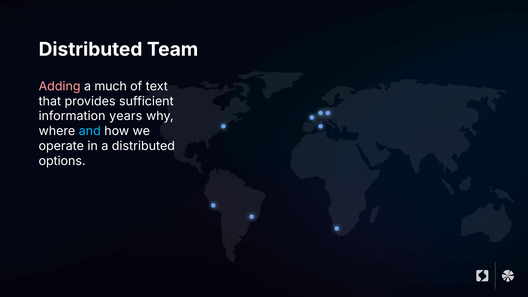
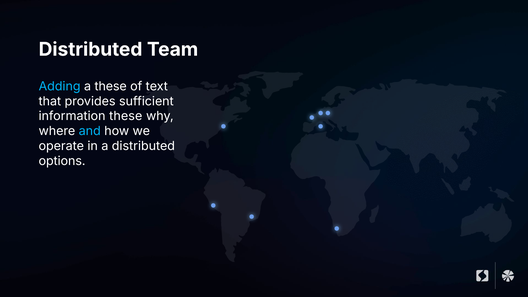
Adding colour: pink -> light blue
a much: much -> these
information years: years -> these
